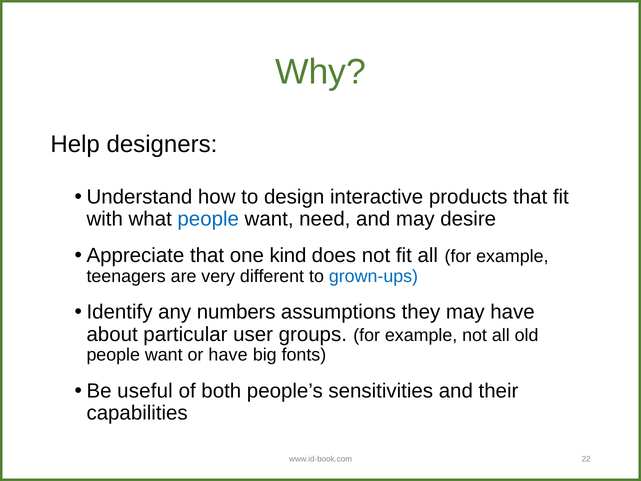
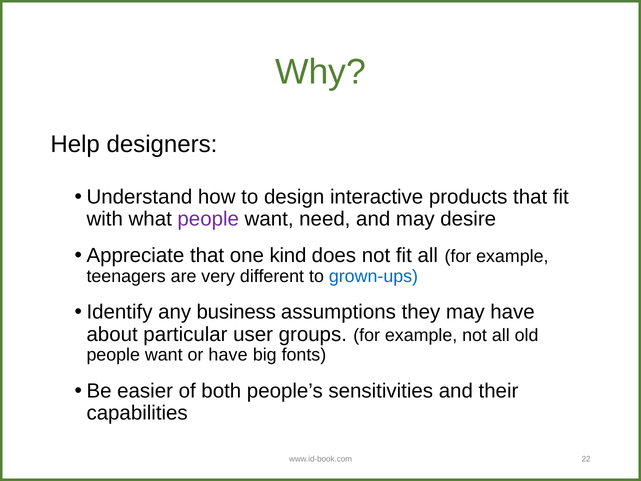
people at (208, 219) colour: blue -> purple
numbers: numbers -> business
useful: useful -> easier
